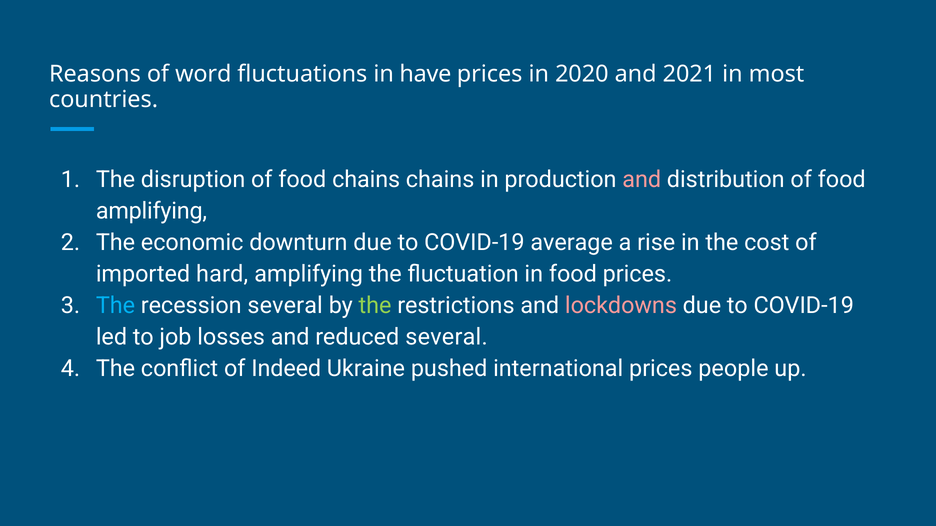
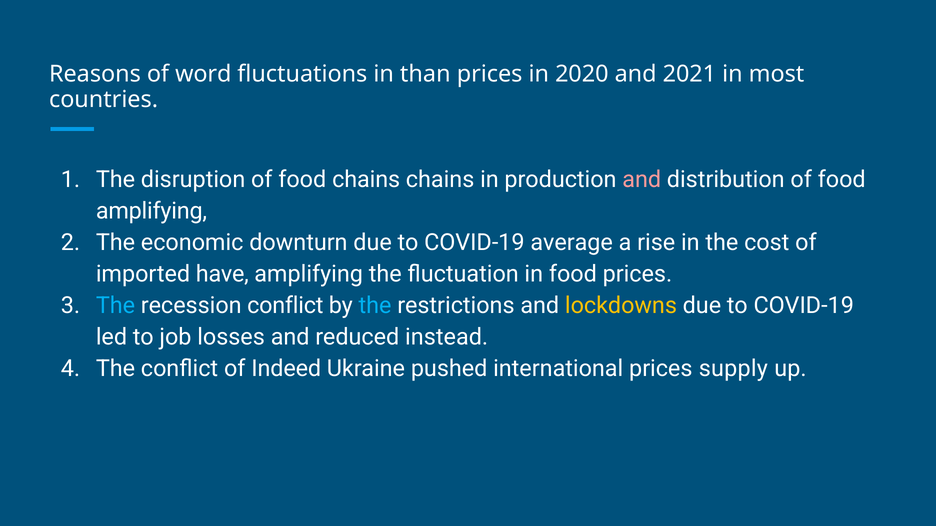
have: have -> than
hard: hard -> have
recession several: several -> conflict
the at (375, 306) colour: light green -> light blue
lockdowns colour: pink -> yellow
reduced several: several -> instead
people: people -> supply
